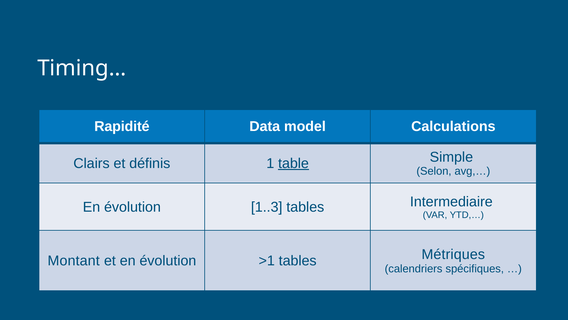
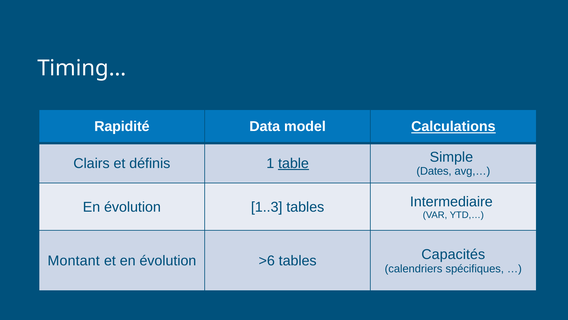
Calculations underline: none -> present
Selon: Selon -> Dates
>1: >1 -> >6
Métriques: Métriques -> Capacités
